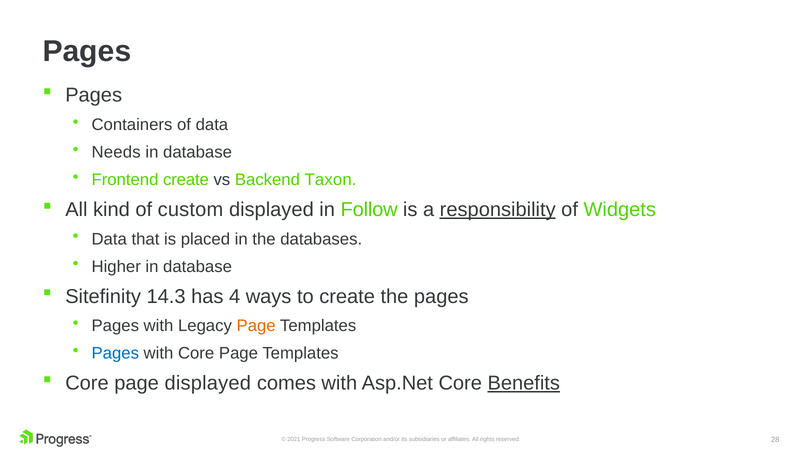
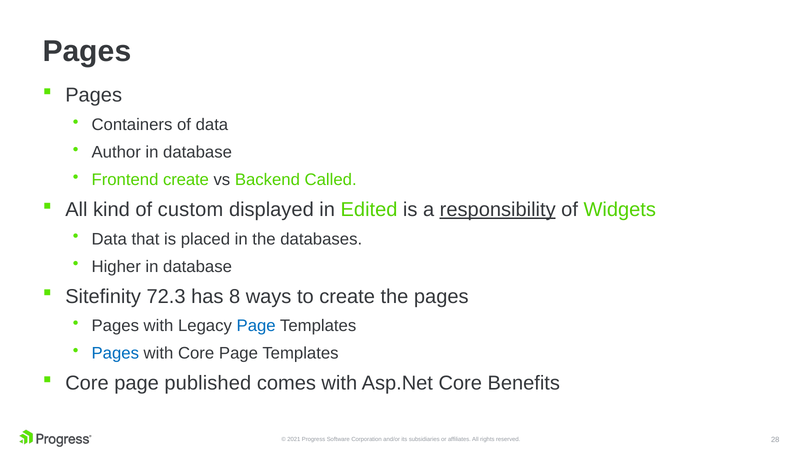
Needs: Needs -> Author
Taxon: Taxon -> Called
Follow: Follow -> Edited
14.3: 14.3 -> 72.3
4: 4 -> 8
Page at (256, 326) colour: orange -> blue
page displayed: displayed -> published
Benefits underline: present -> none
